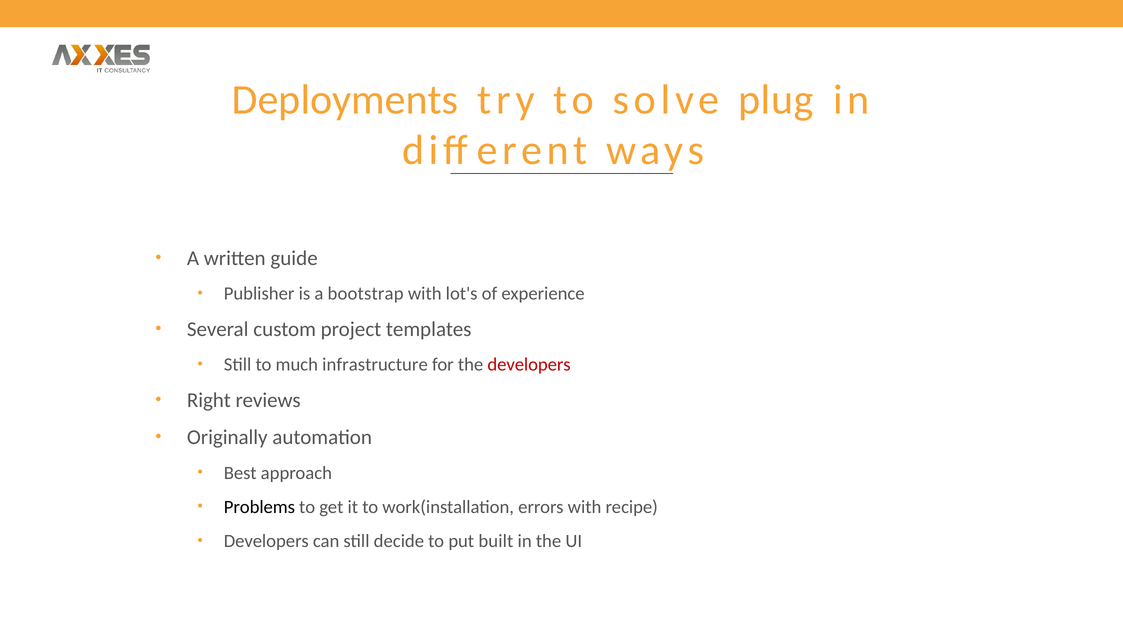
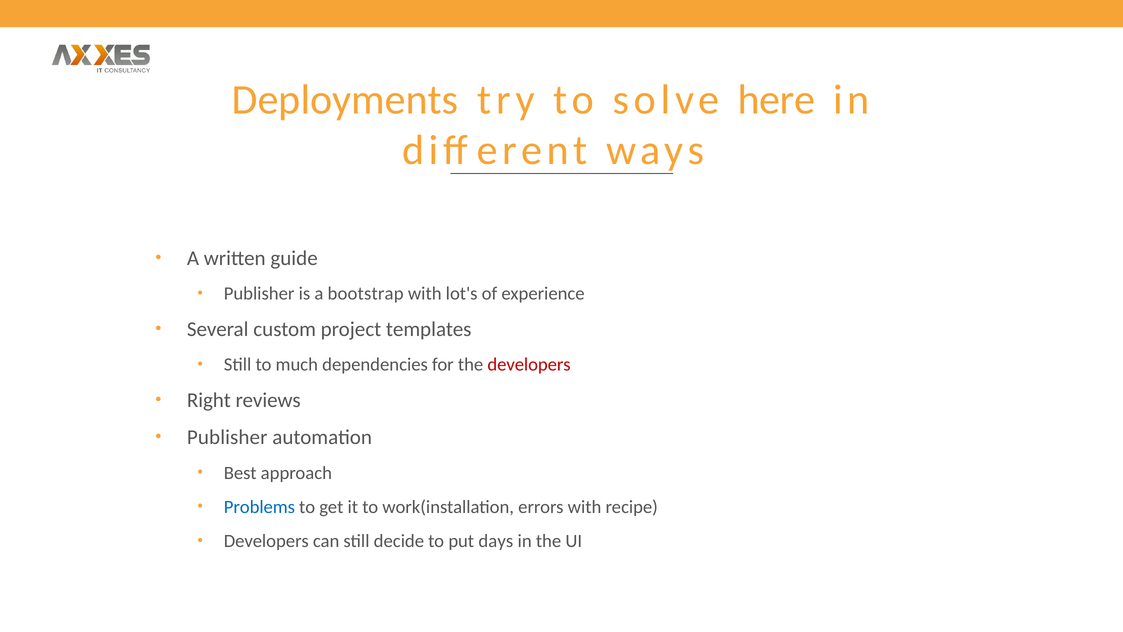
plug: plug -> here
infrastructure: infrastructure -> dependencies
Originally at (227, 437): Originally -> Publisher
Problems colour: black -> blue
built: built -> days
